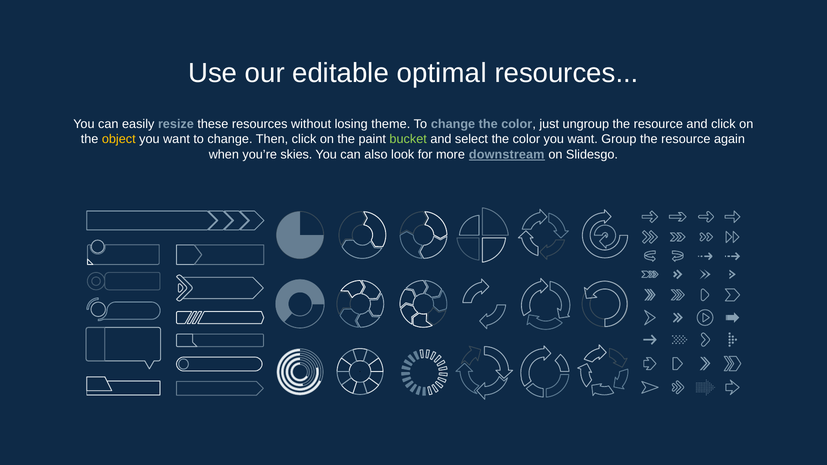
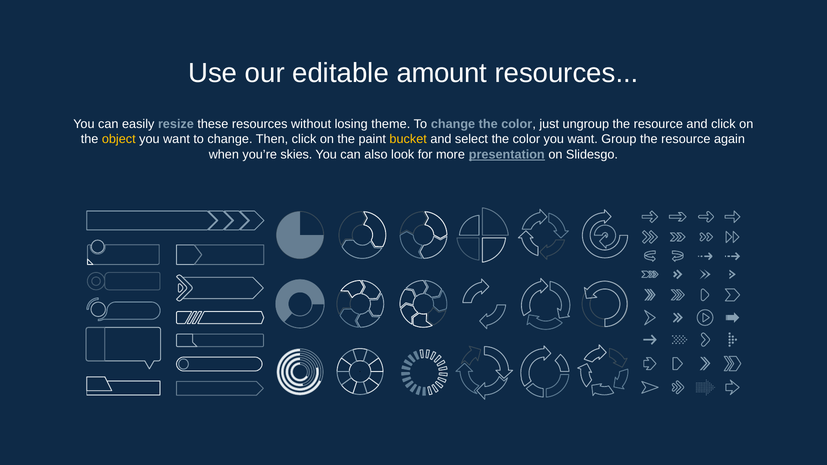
optimal: optimal -> amount
bucket colour: light green -> yellow
downstream: downstream -> presentation
